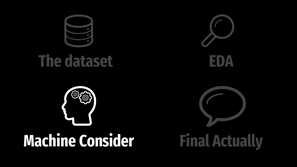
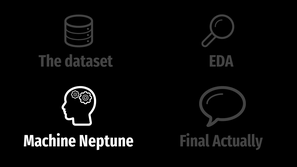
Consider: Consider -> Neptune
